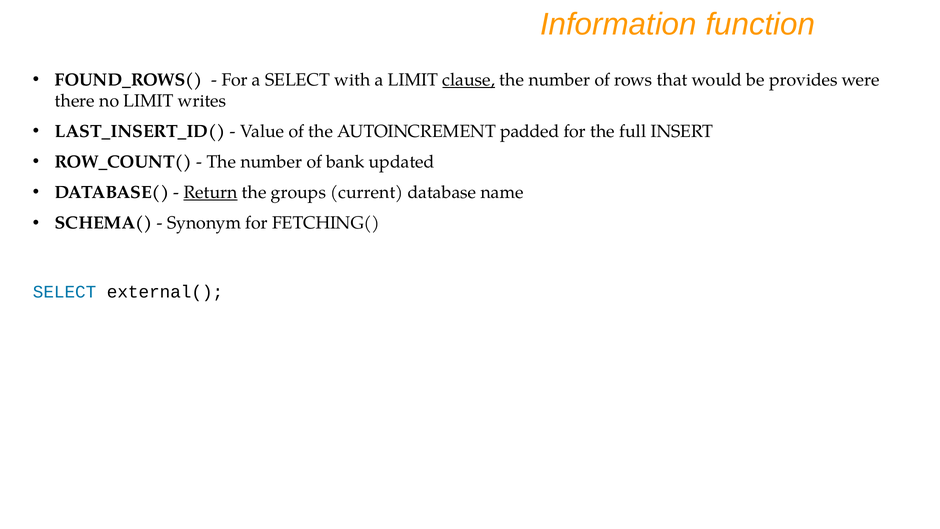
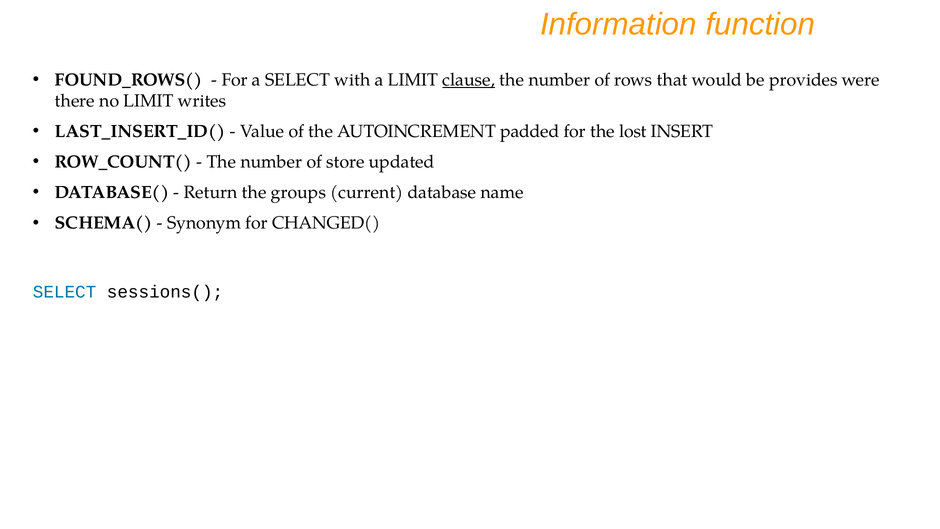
full: full -> lost
bank: bank -> store
Return underline: present -> none
FETCHING(: FETCHING( -> CHANGED(
external(: external( -> sessions(
